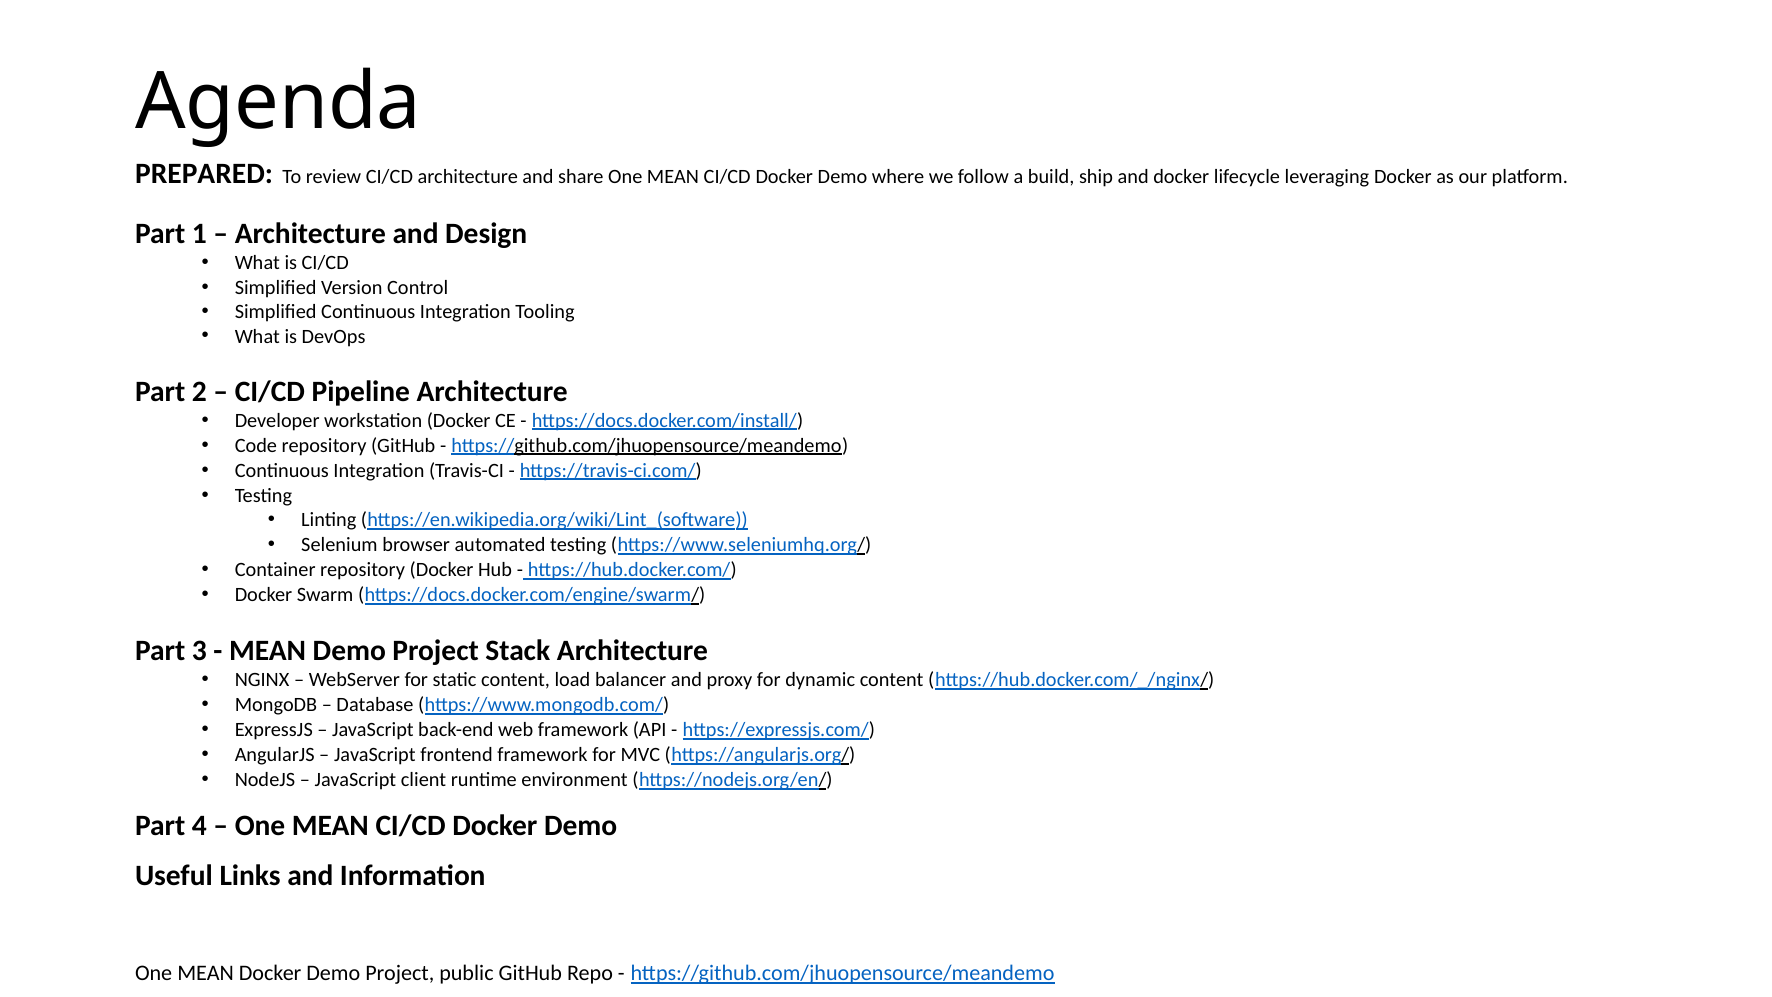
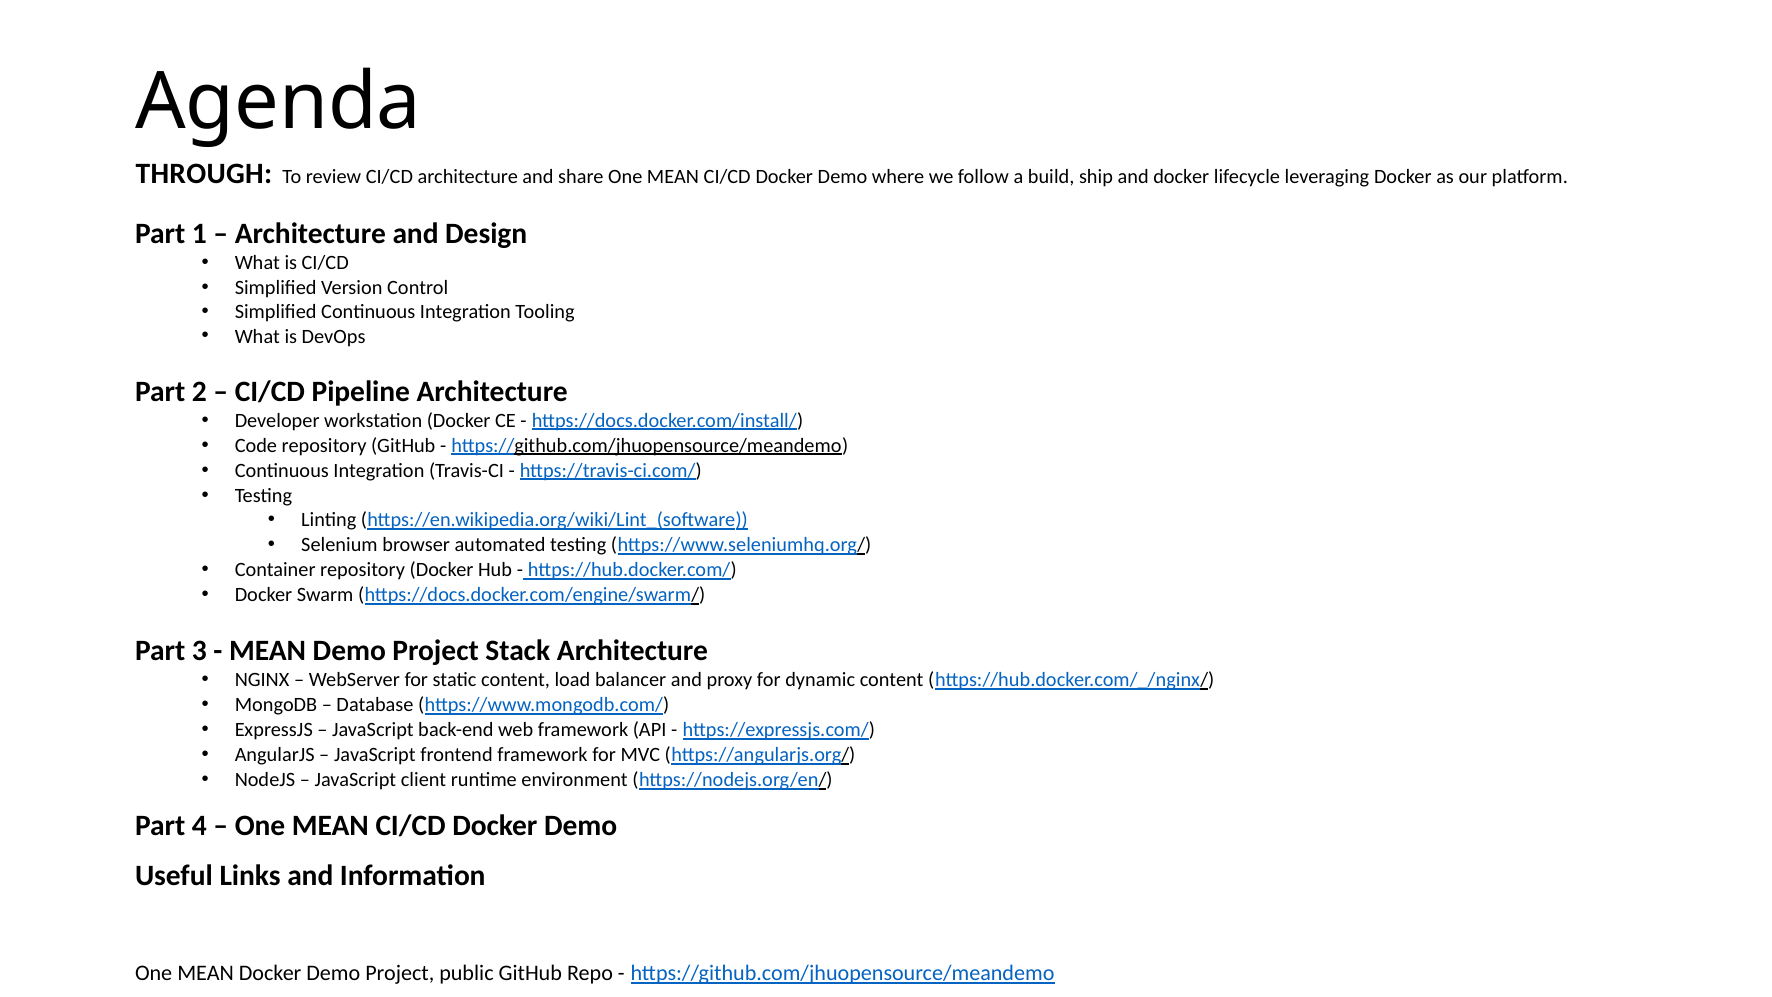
PREPARED: PREPARED -> THROUGH
